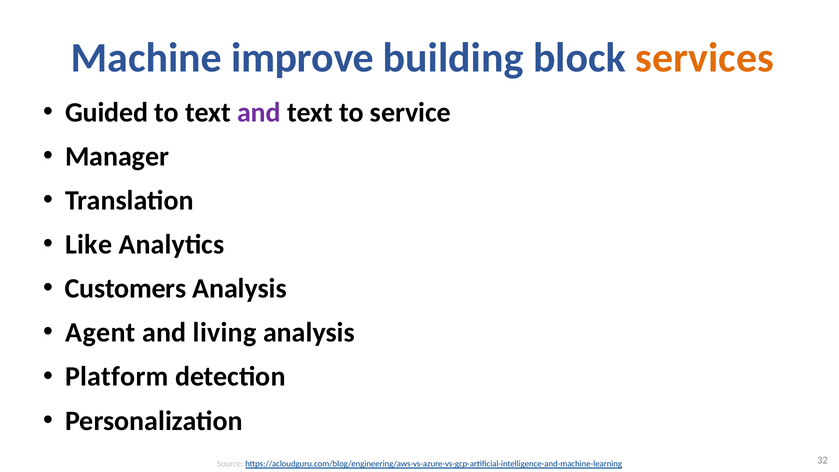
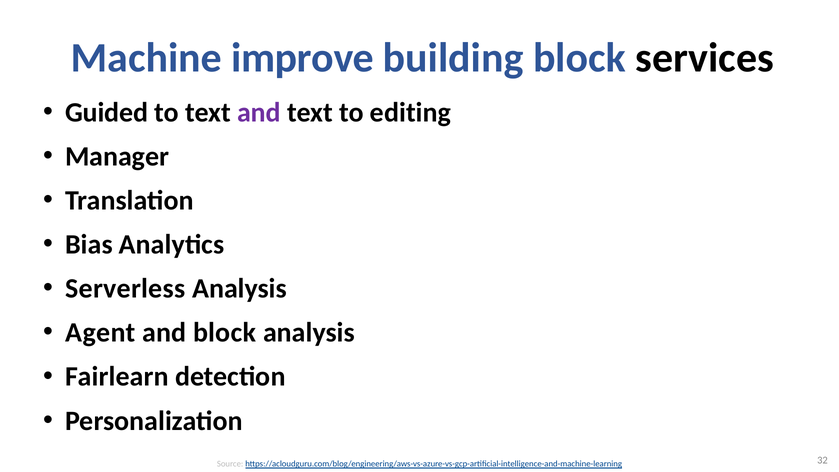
services colour: orange -> black
service: service -> editing
Like: Like -> Bias
Customers: Customers -> Serverless
and living: living -> block
Platform: Platform -> Fairlearn
